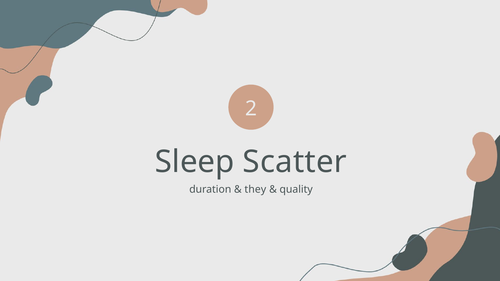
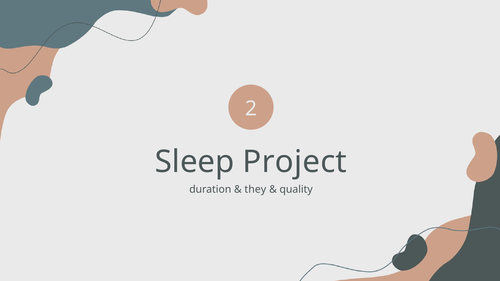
Scatter: Scatter -> Project
